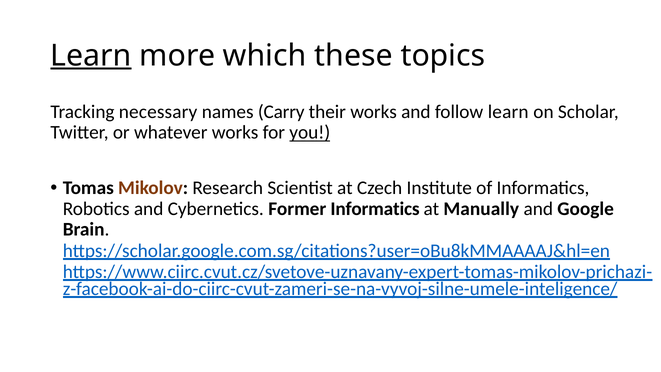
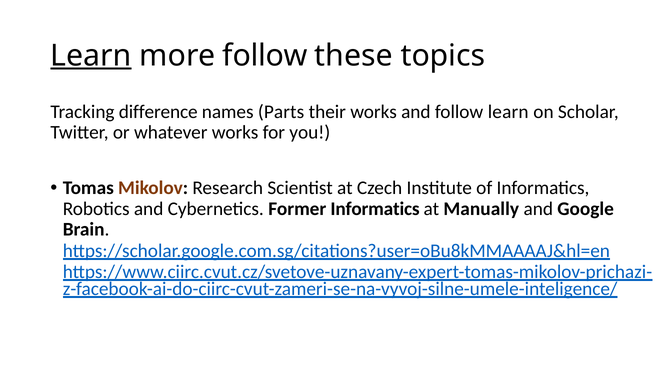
more which: which -> follow
necessary: necessary -> difference
Carry: Carry -> Parts
you underline: present -> none
